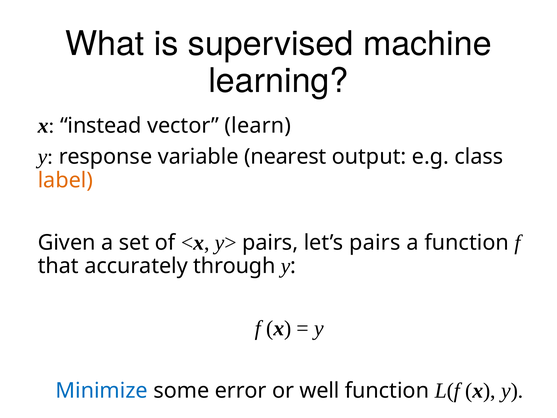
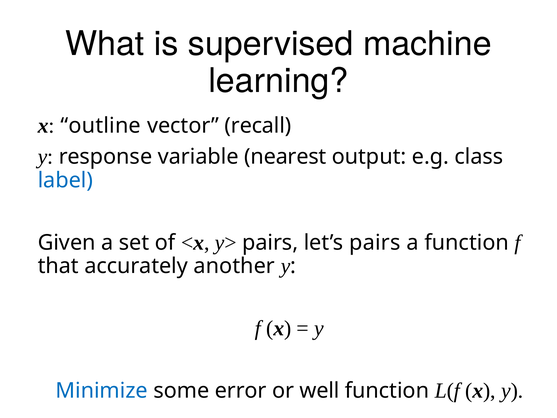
instead: instead -> outline
learn: learn -> recall
label colour: orange -> blue
through: through -> another
